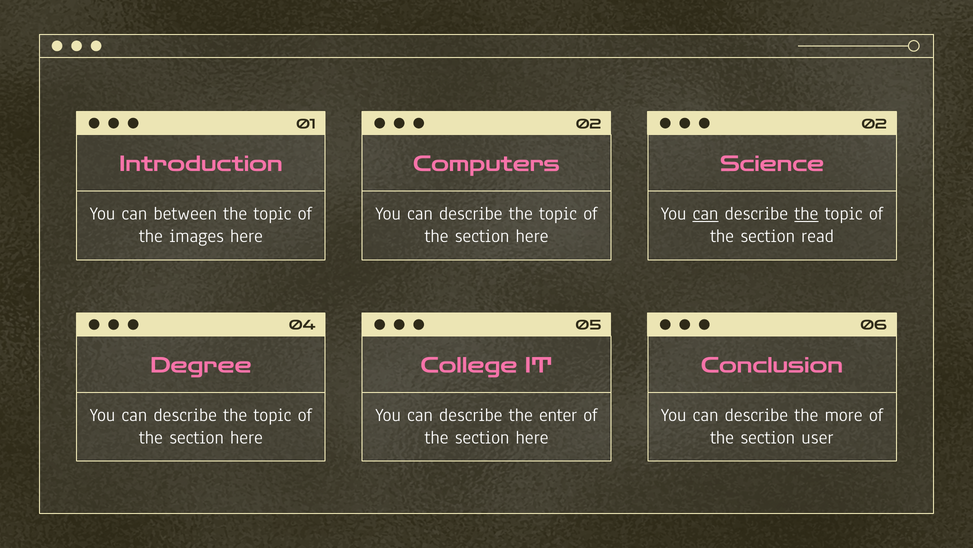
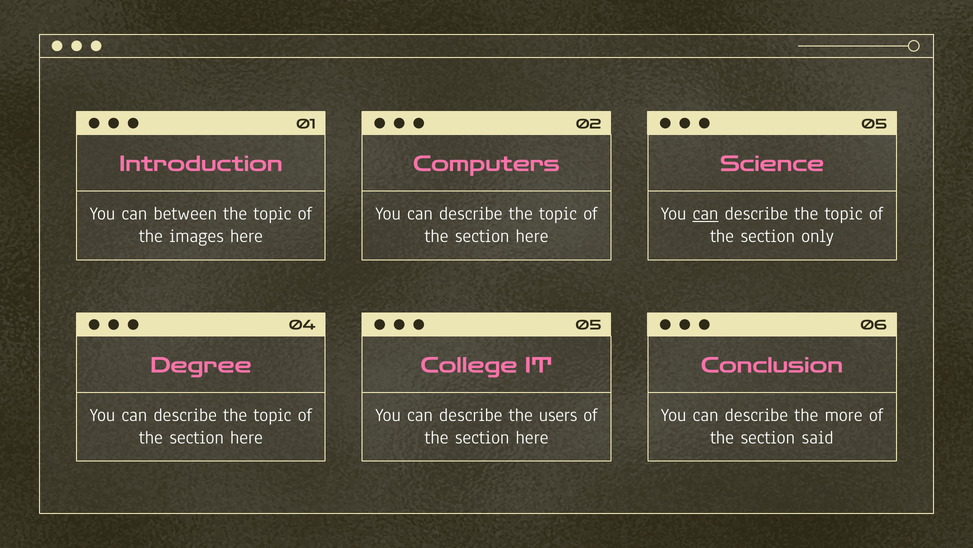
02 02: 02 -> 05
the at (806, 213) underline: present -> none
read: read -> only
enter: enter -> users
user: user -> said
